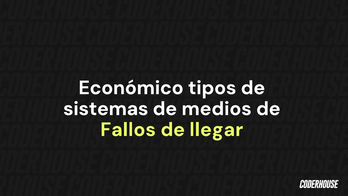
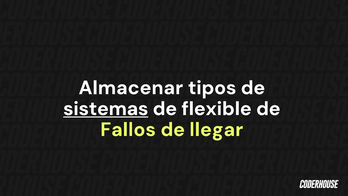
Económico: Económico -> Almacenar
sistemas underline: none -> present
medios: medios -> flexible
